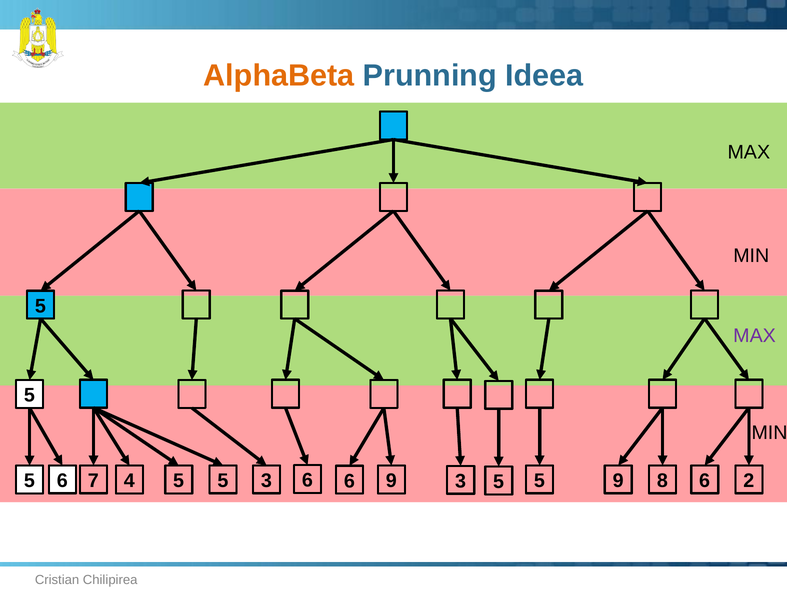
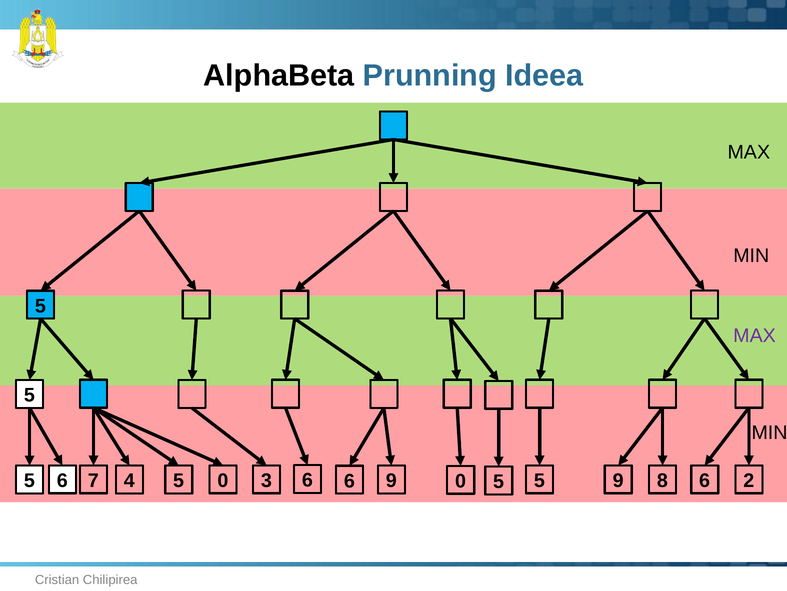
AlphaBeta colour: orange -> black
6 3: 3 -> 0
4 5: 5 -> 0
